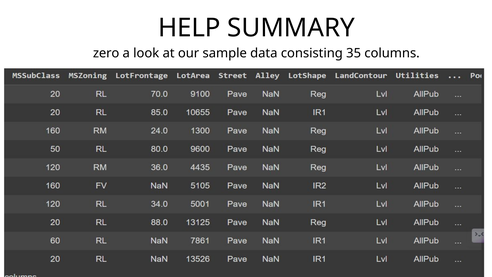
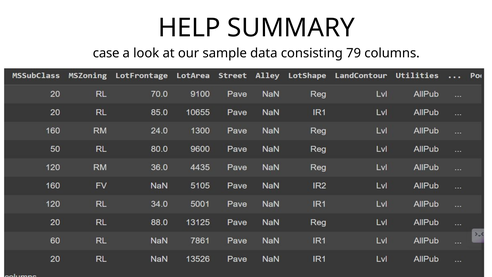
zero: zero -> case
35: 35 -> 79
